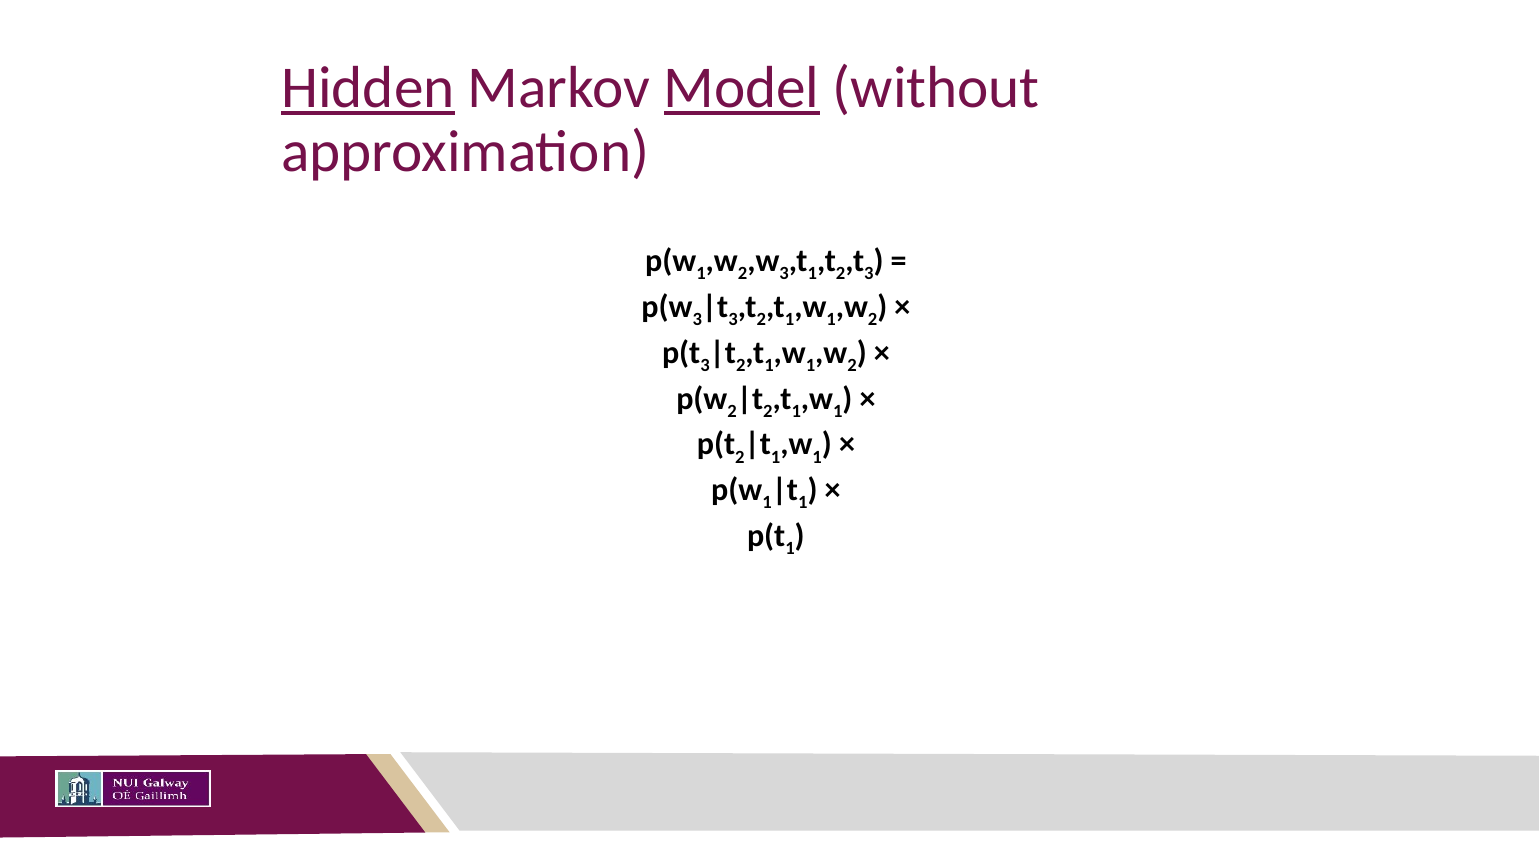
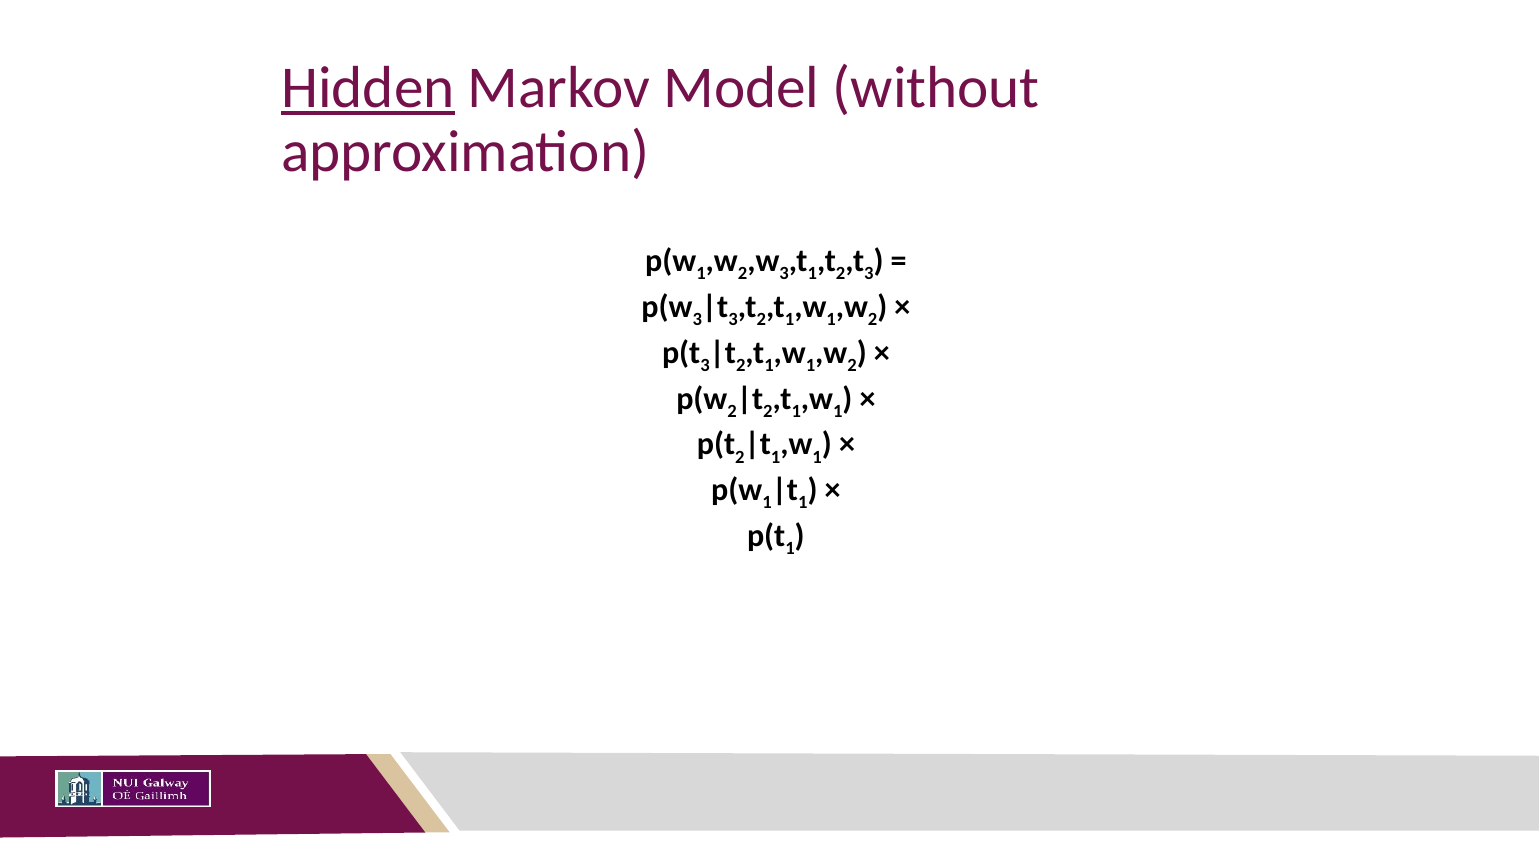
Model underline: present -> none
